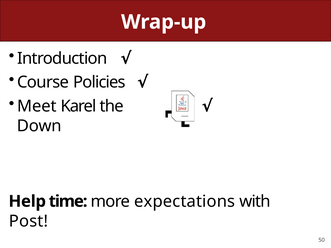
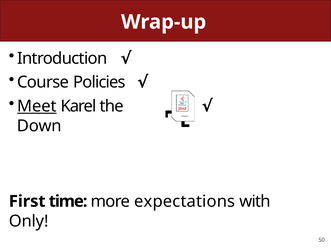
Meet underline: none -> present
Help: Help -> First
Post: Post -> Only
